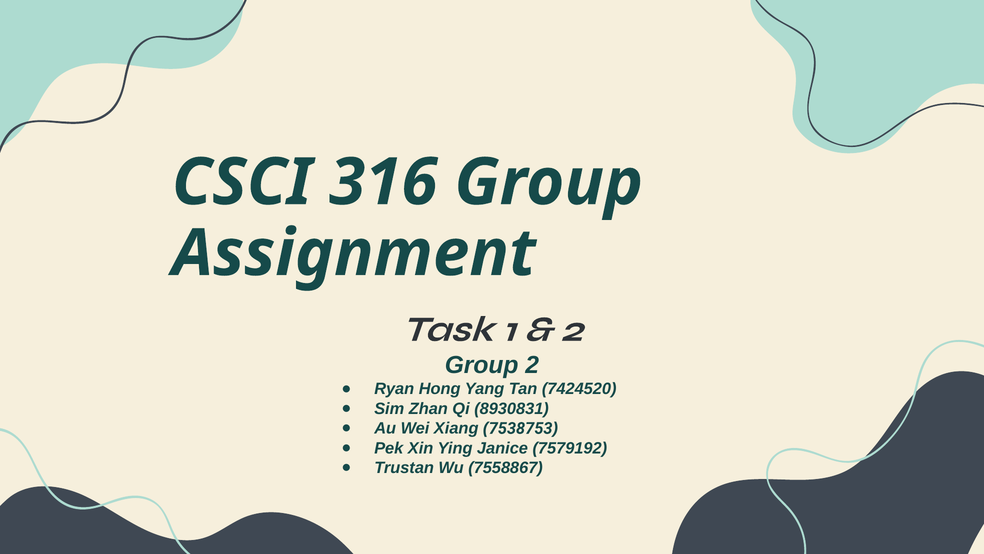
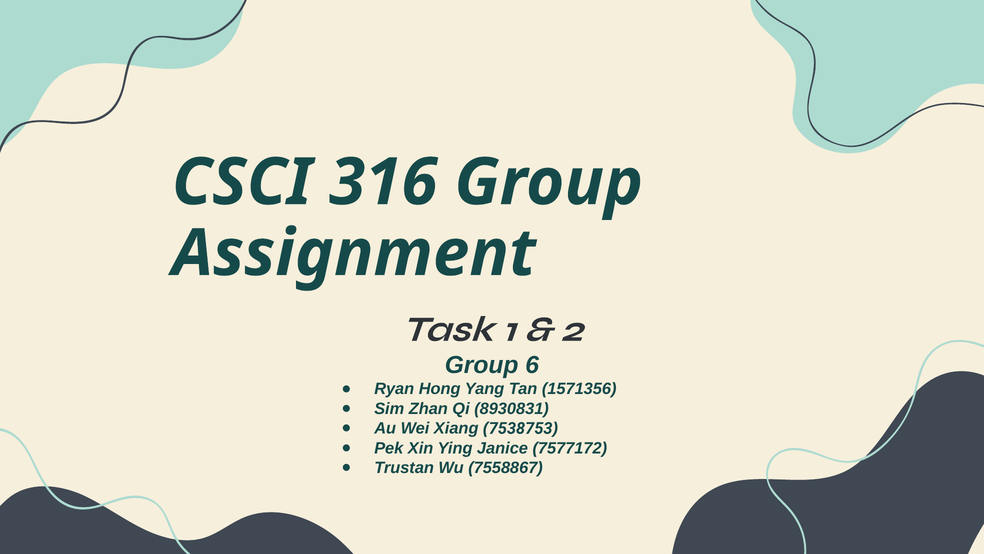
Group 2: 2 -> 6
7424520: 7424520 -> 1571356
7579192: 7579192 -> 7577172
